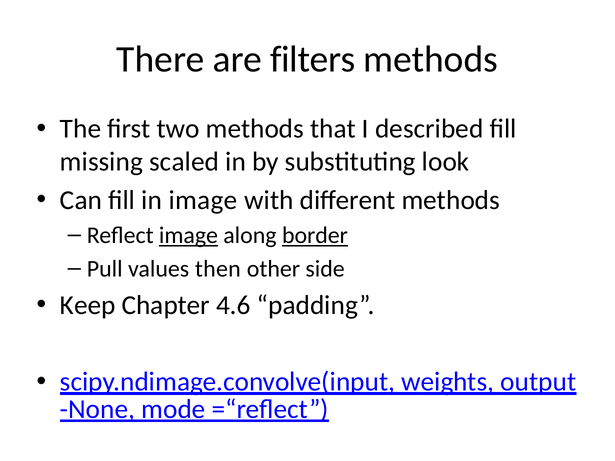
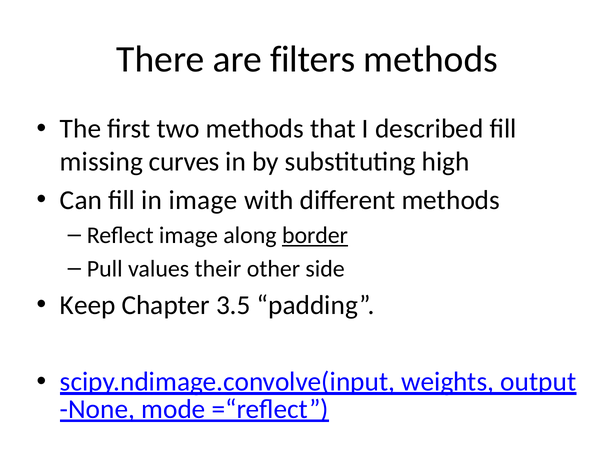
scaled: scaled -> curves
look: look -> high
image at (188, 235) underline: present -> none
then: then -> their
4.6: 4.6 -> 3.5
